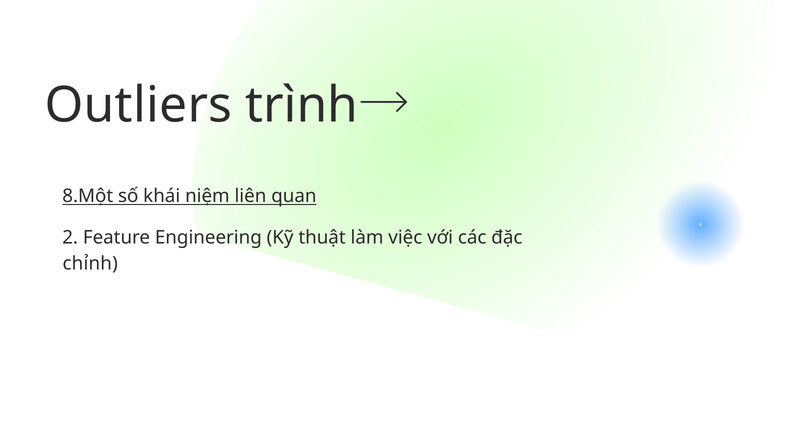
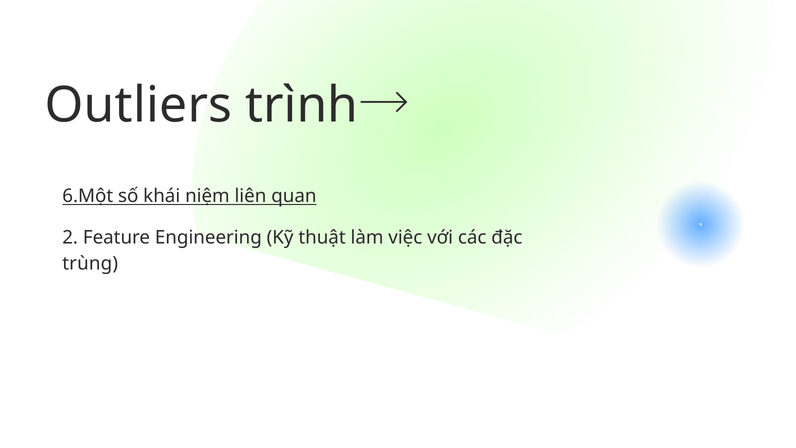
8.Một: 8.Một -> 6.Một
chỉnh: chỉnh -> trùng
